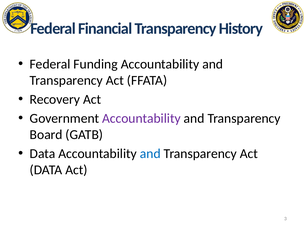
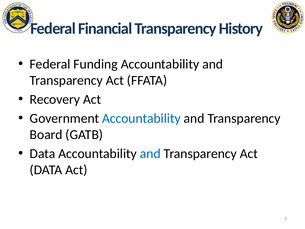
Accountability at (141, 118) colour: purple -> blue
